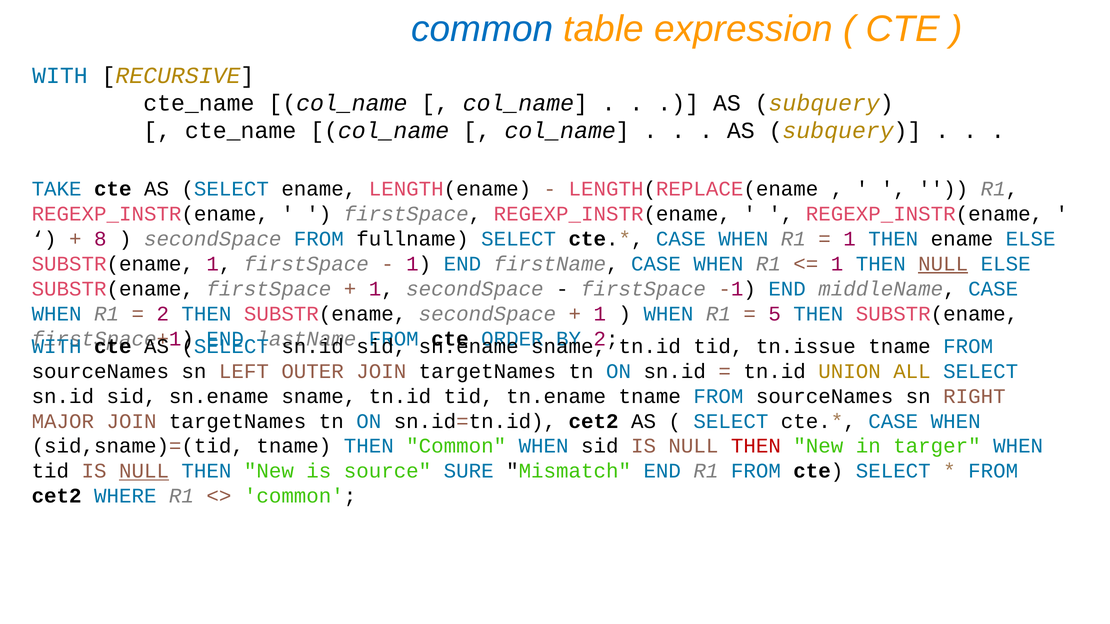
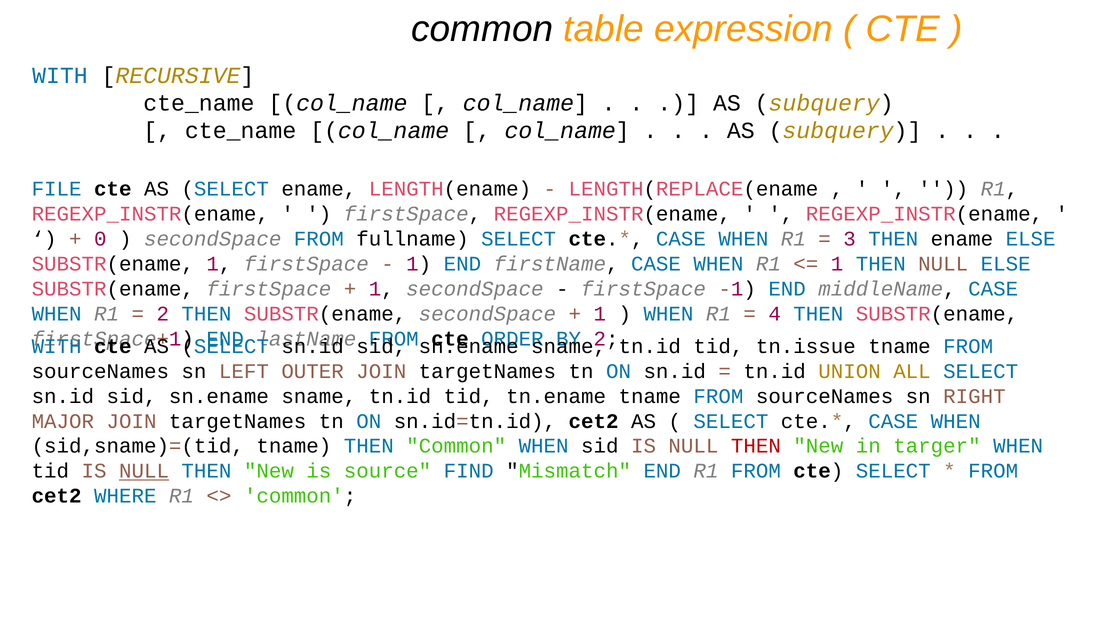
common at (482, 29) colour: blue -> black
TAKE: TAKE -> FILE
8: 8 -> 0
1 at (850, 239): 1 -> 3
NULL at (943, 264) underline: present -> none
5: 5 -> 4
SURE: SURE -> FIND
